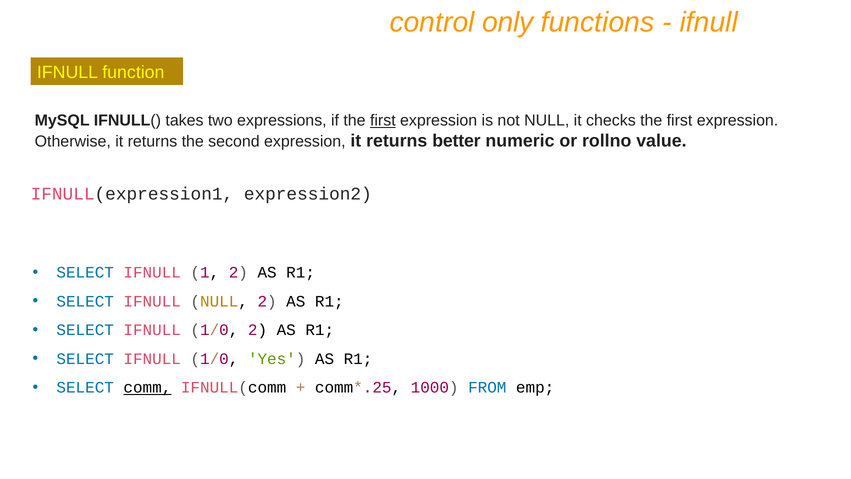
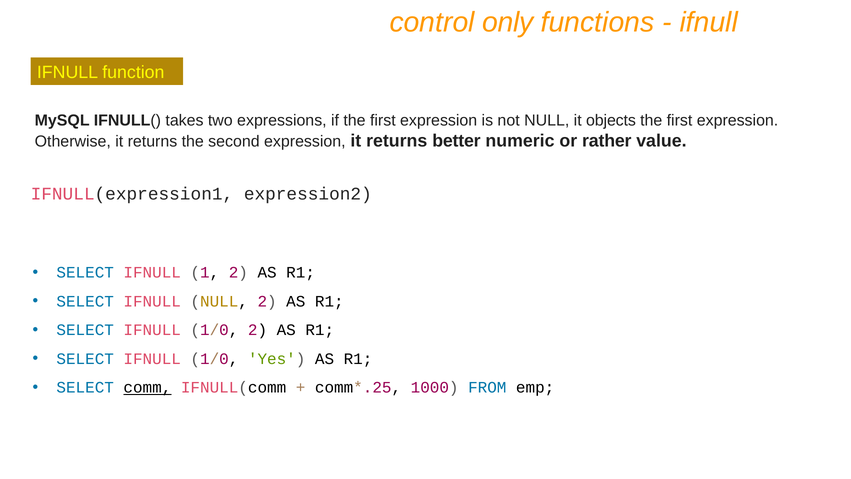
first at (383, 120) underline: present -> none
checks: checks -> objects
rollno: rollno -> rather
